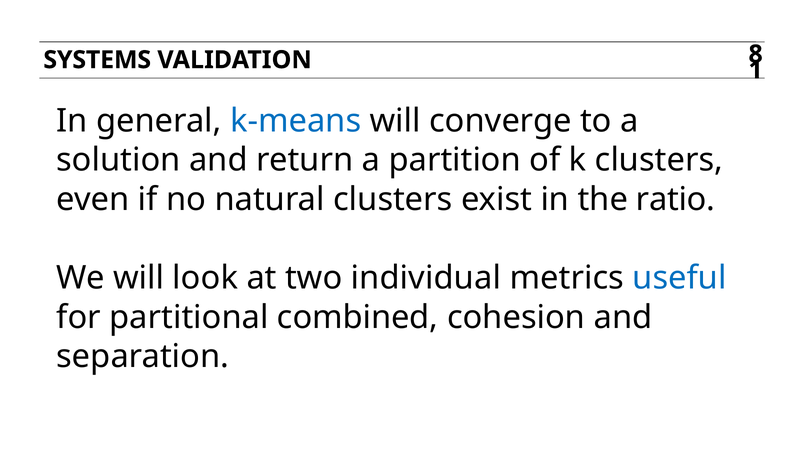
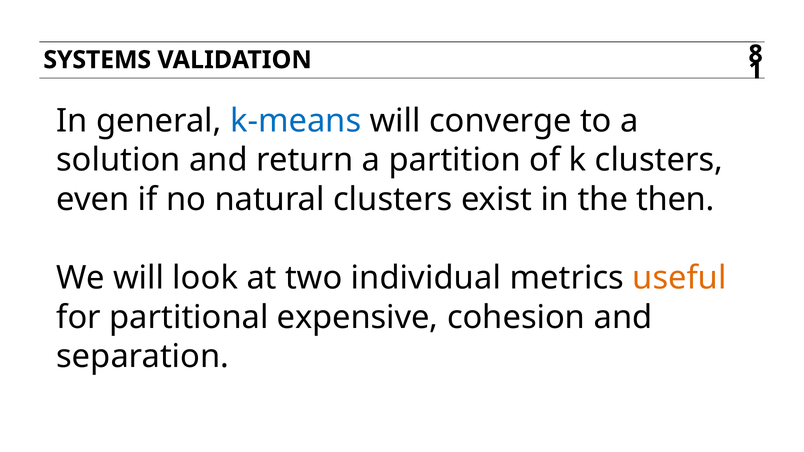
ratio: ratio -> then
useful colour: blue -> orange
combined: combined -> expensive
